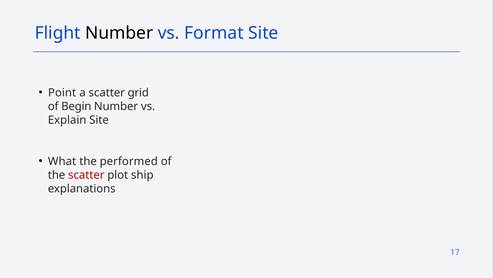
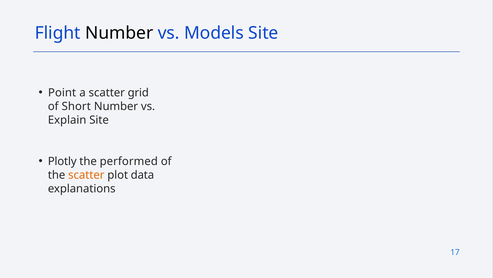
Format: Format -> Models
Begin: Begin -> Short
What: What -> Plotly
scatter at (86, 175) colour: red -> orange
ship: ship -> data
